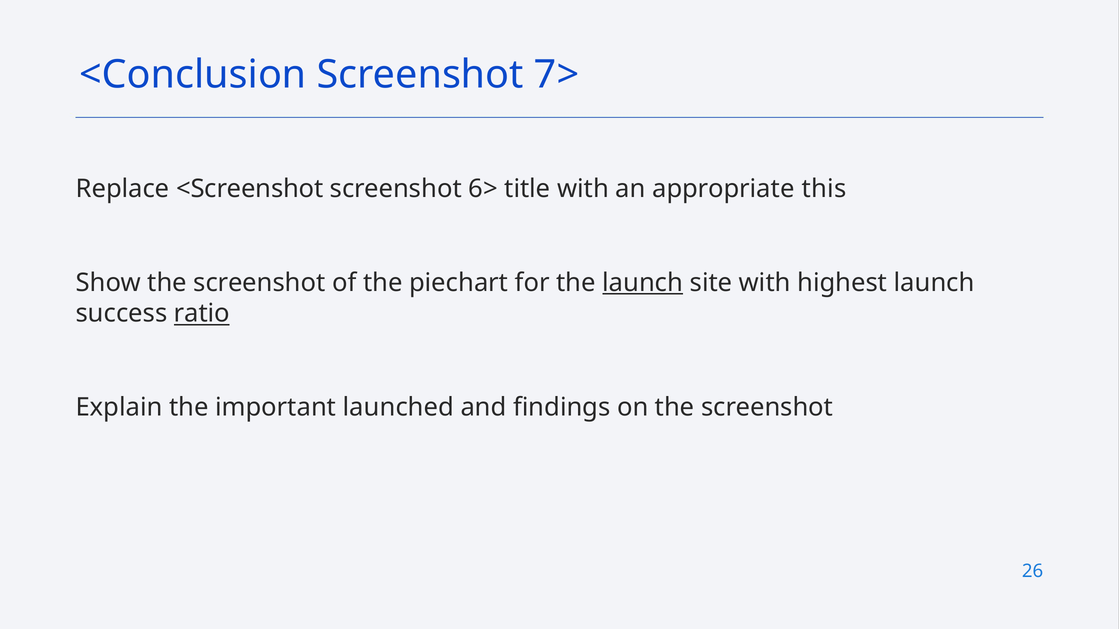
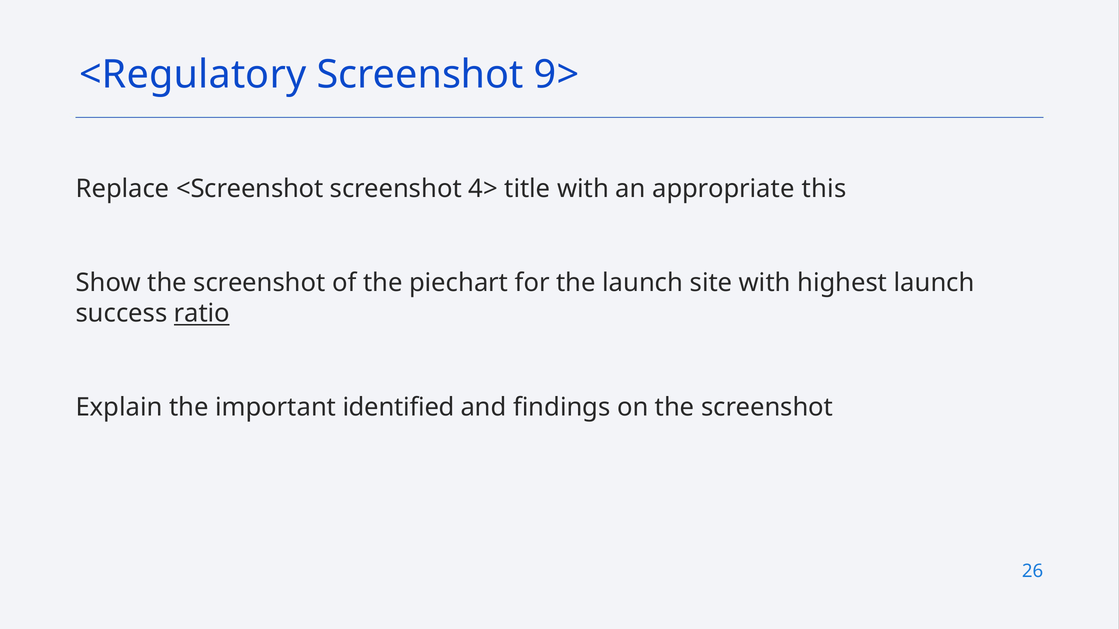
<Conclusion: <Conclusion -> <Regulatory
7>: 7> -> 9>
6>: 6> -> 4>
launch at (643, 283) underline: present -> none
launched: launched -> identified
